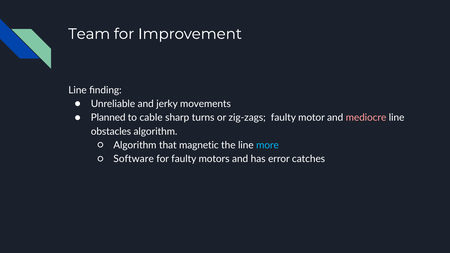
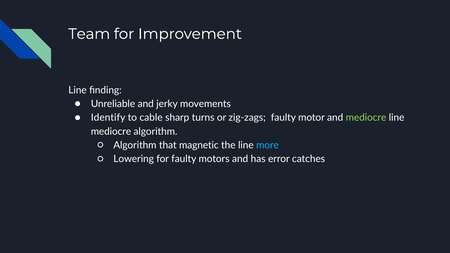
Planned: Planned -> Identify
mediocre at (366, 118) colour: pink -> light green
obstacles at (111, 131): obstacles -> mediocre
Software: Software -> Lowering
